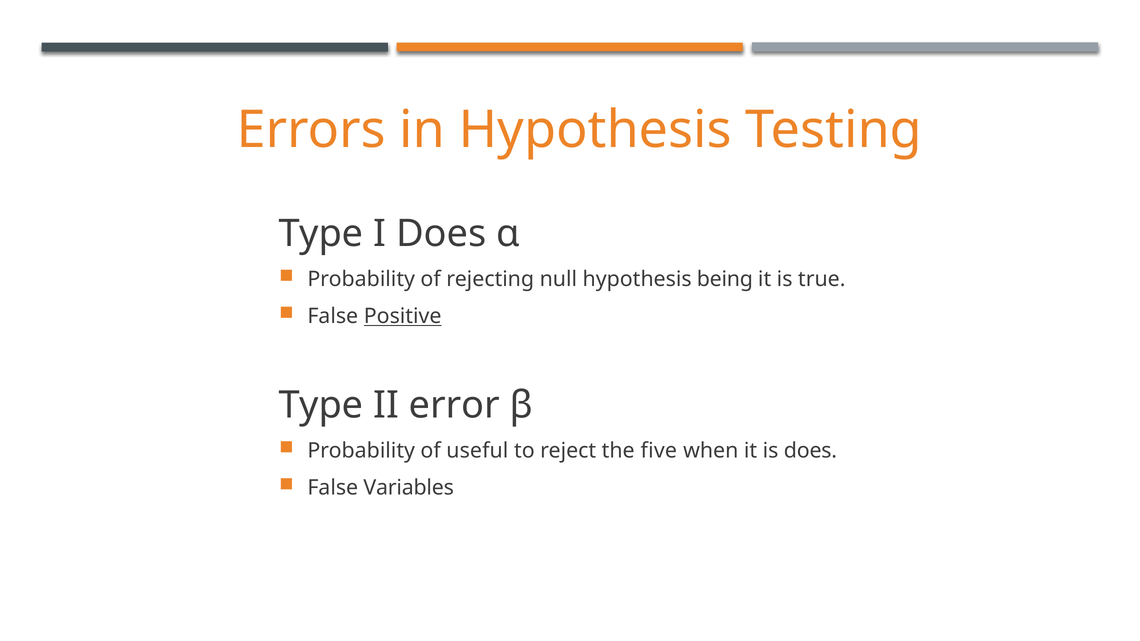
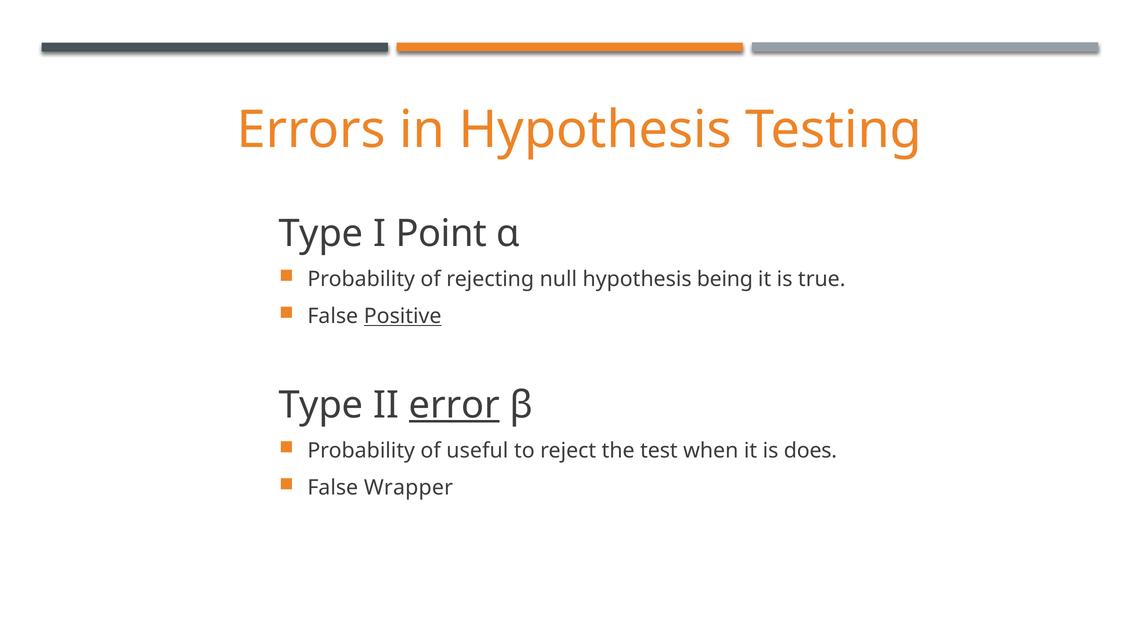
I Does: Does -> Point
error underline: none -> present
five: five -> test
Variables: Variables -> Wrapper
